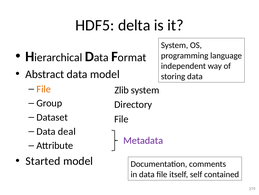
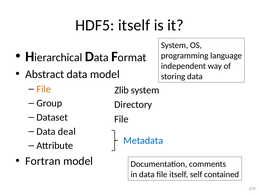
HDF5 delta: delta -> itself
Metadata colour: purple -> blue
Started: Started -> Fortran
